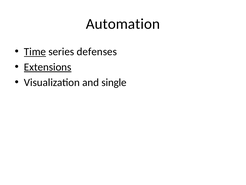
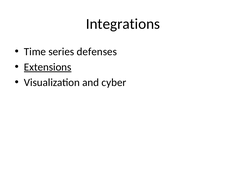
Automation: Automation -> Integrations
Time underline: present -> none
single: single -> cyber
